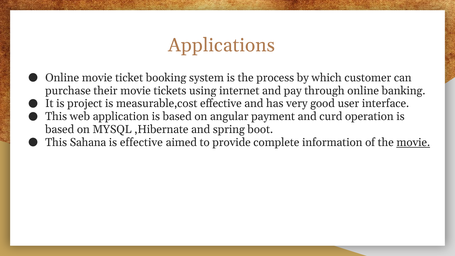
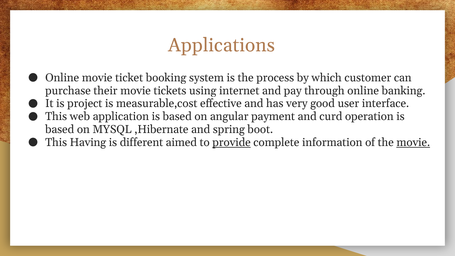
Sahana: Sahana -> Having
is effective: effective -> different
provide underline: none -> present
